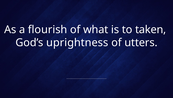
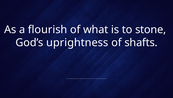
taken: taken -> stone
utters: utters -> shafts
